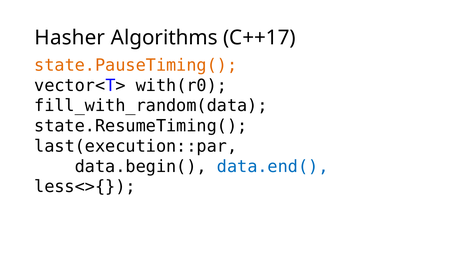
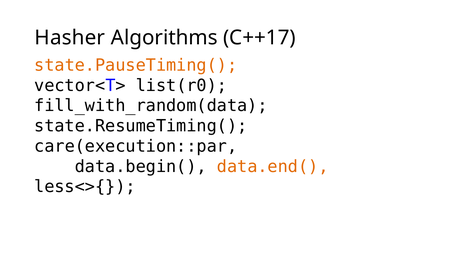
with(r0: with(r0 -> list(r0
last(execution::par: last(execution::par -> care(execution::par
data.end( colour: blue -> orange
